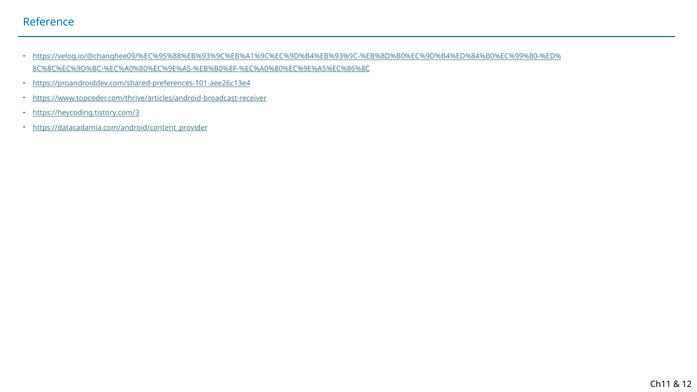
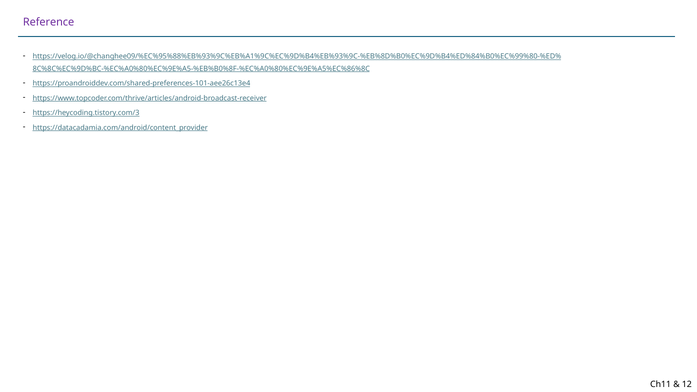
Reference colour: blue -> purple
